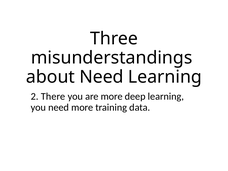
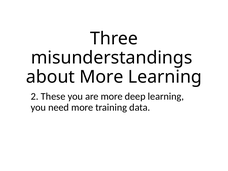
about Need: Need -> More
There: There -> These
